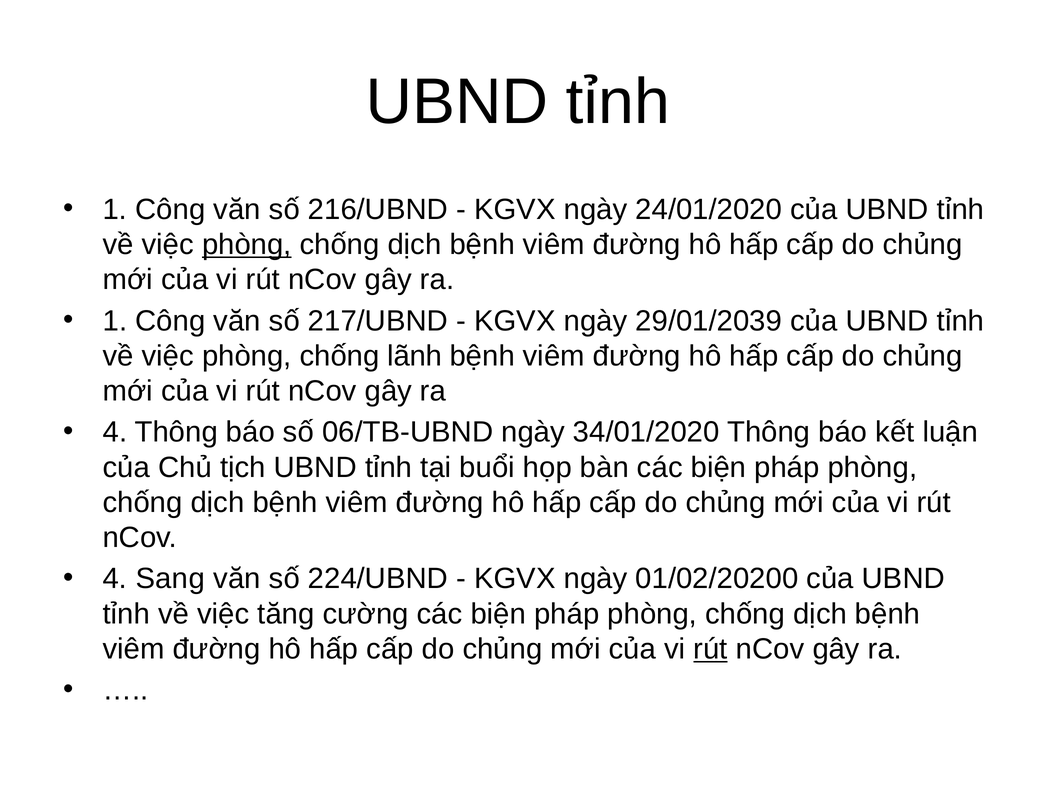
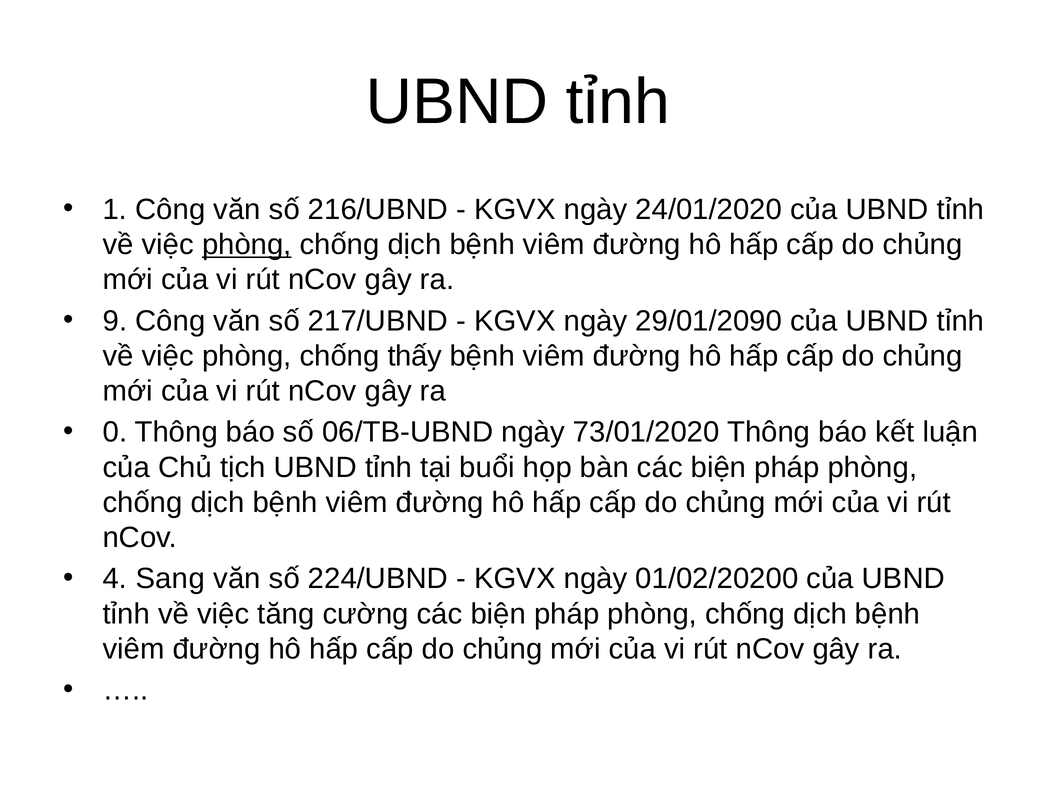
1 at (115, 321): 1 -> 9
29/01/2039: 29/01/2039 -> 29/01/2090
lãnh: lãnh -> thấy
4 at (115, 432): 4 -> 0
34/01/2020: 34/01/2020 -> 73/01/2020
rút at (711, 649) underline: present -> none
